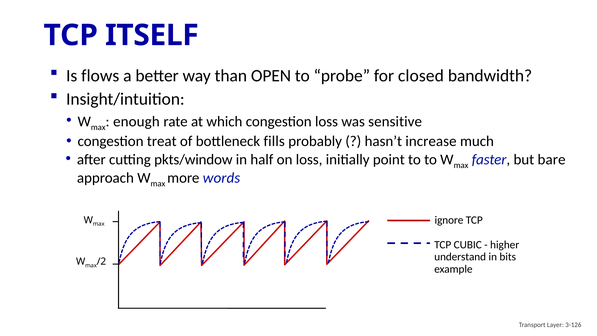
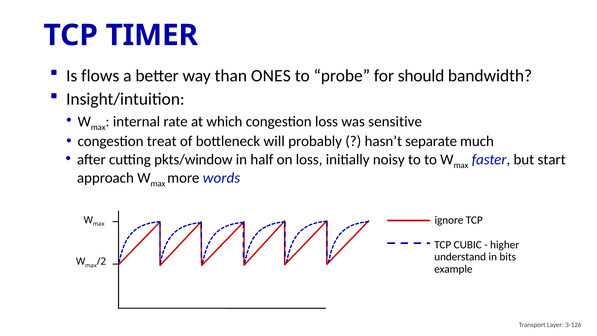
ITSELF: ITSELF -> TIMER
OPEN: OPEN -> ONES
closed: closed -> should
enough: enough -> internal
fills: fills -> will
increase: increase -> separate
point: point -> noisy
bare: bare -> start
